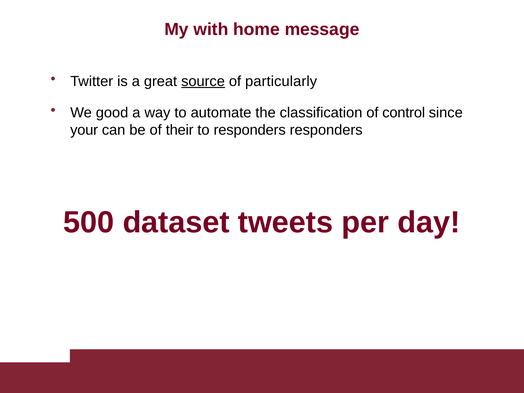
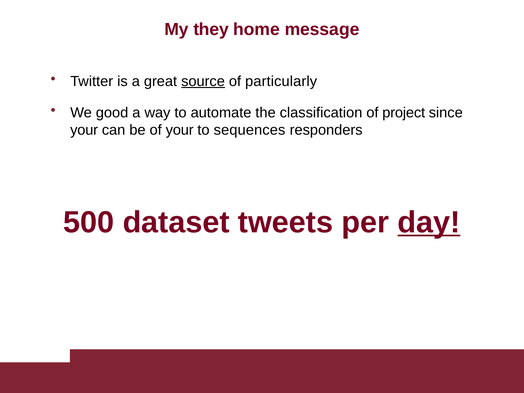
with: with -> they
control: control -> project
of their: their -> your
to responders: responders -> sequences
day underline: none -> present
